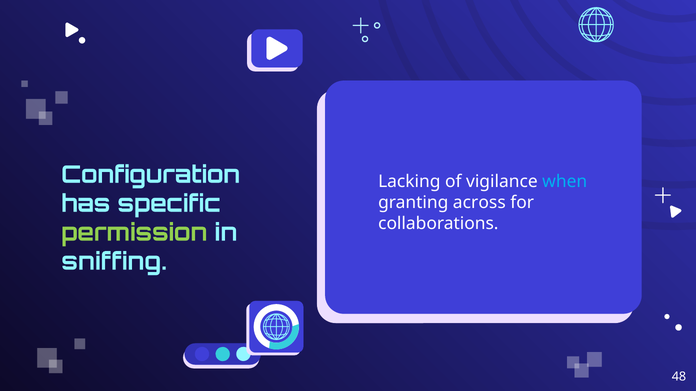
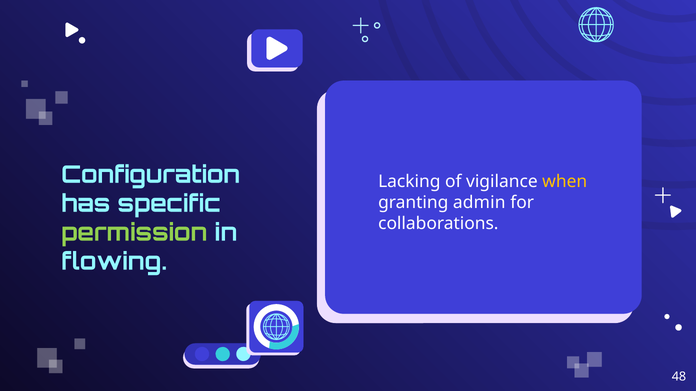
when colour: light blue -> yellow
across: across -> admin
sniffing: sniffing -> flowing
